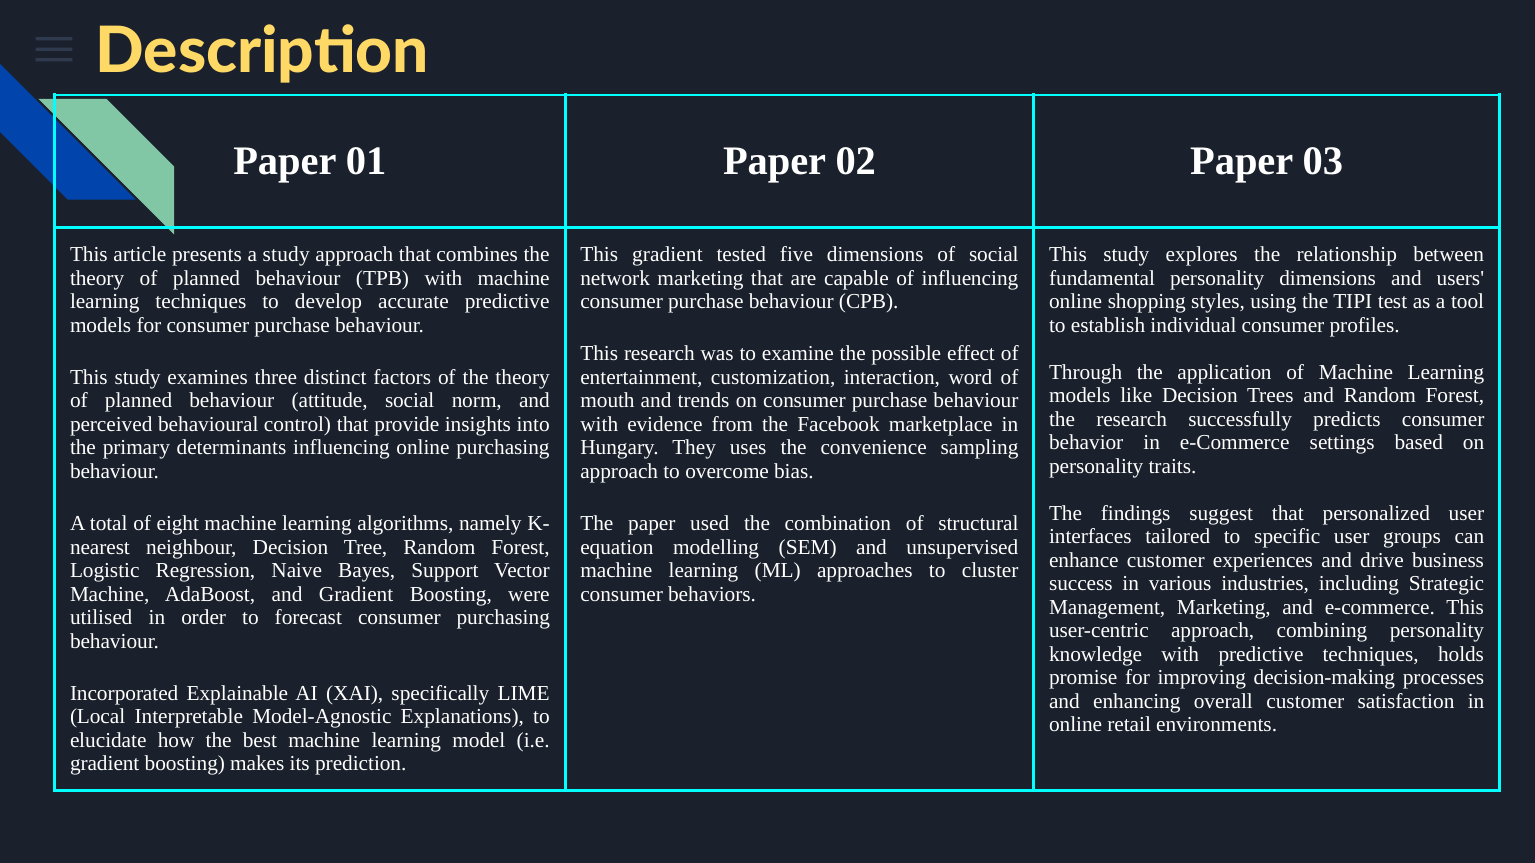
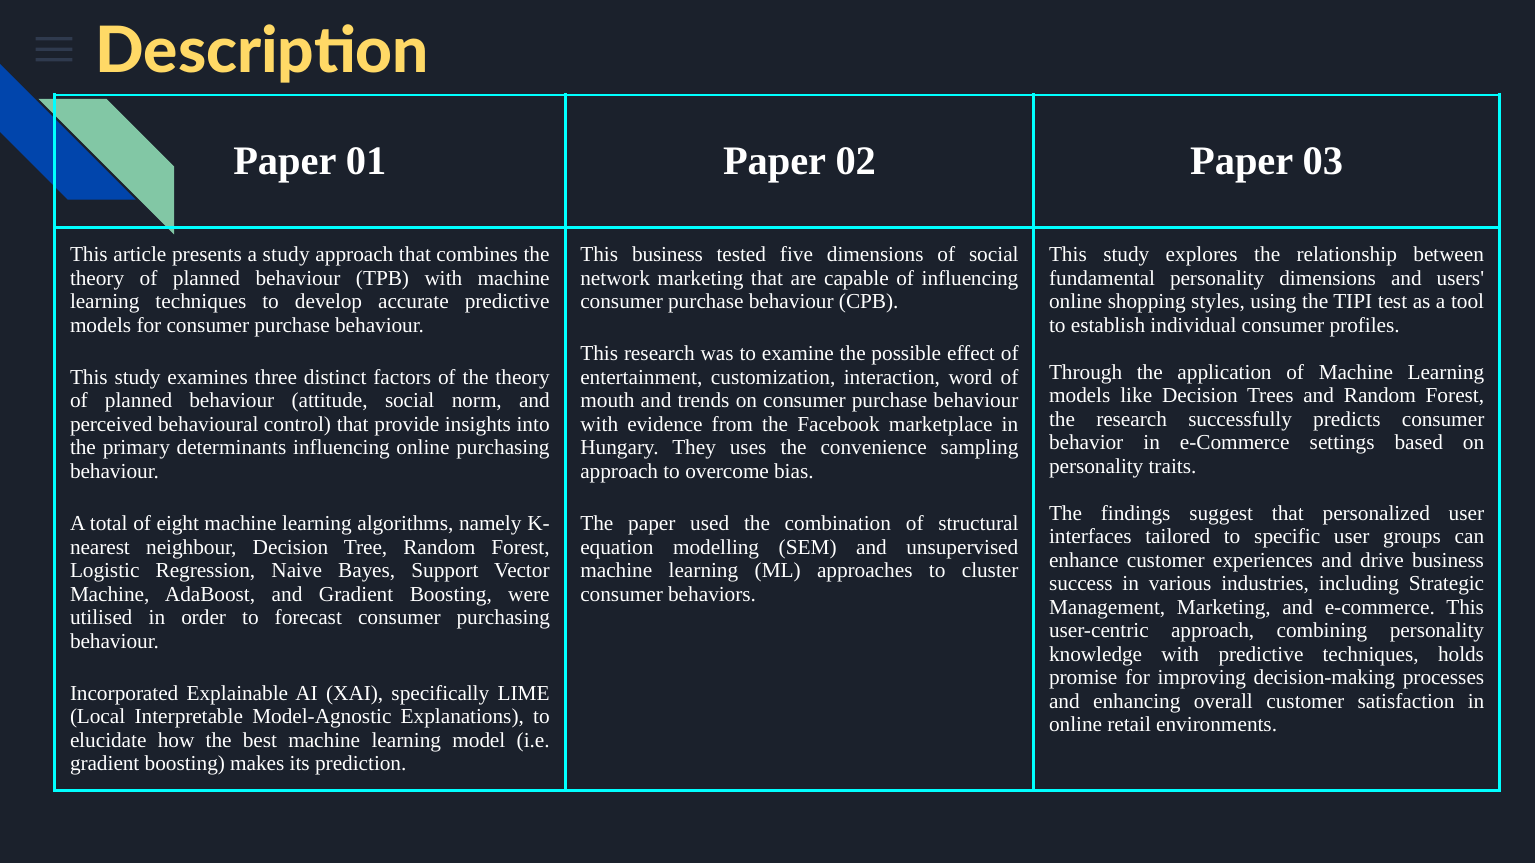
This gradient: gradient -> business
